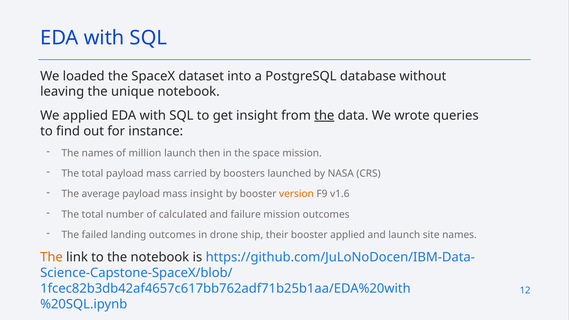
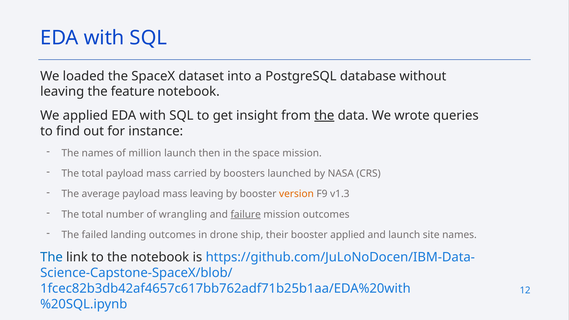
unique: unique -> feature
mass insight: insight -> leaving
v1.6: v1.6 -> v1.3
calculated: calculated -> wrangling
failure underline: none -> present
The at (52, 257) colour: orange -> blue
